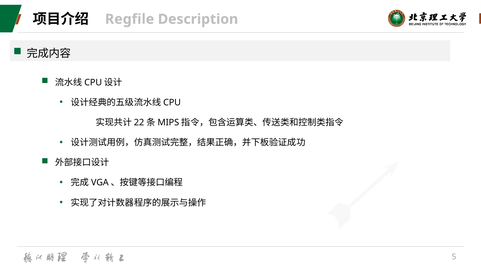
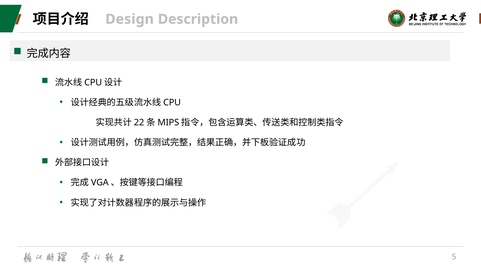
Regfile: Regfile -> Design
